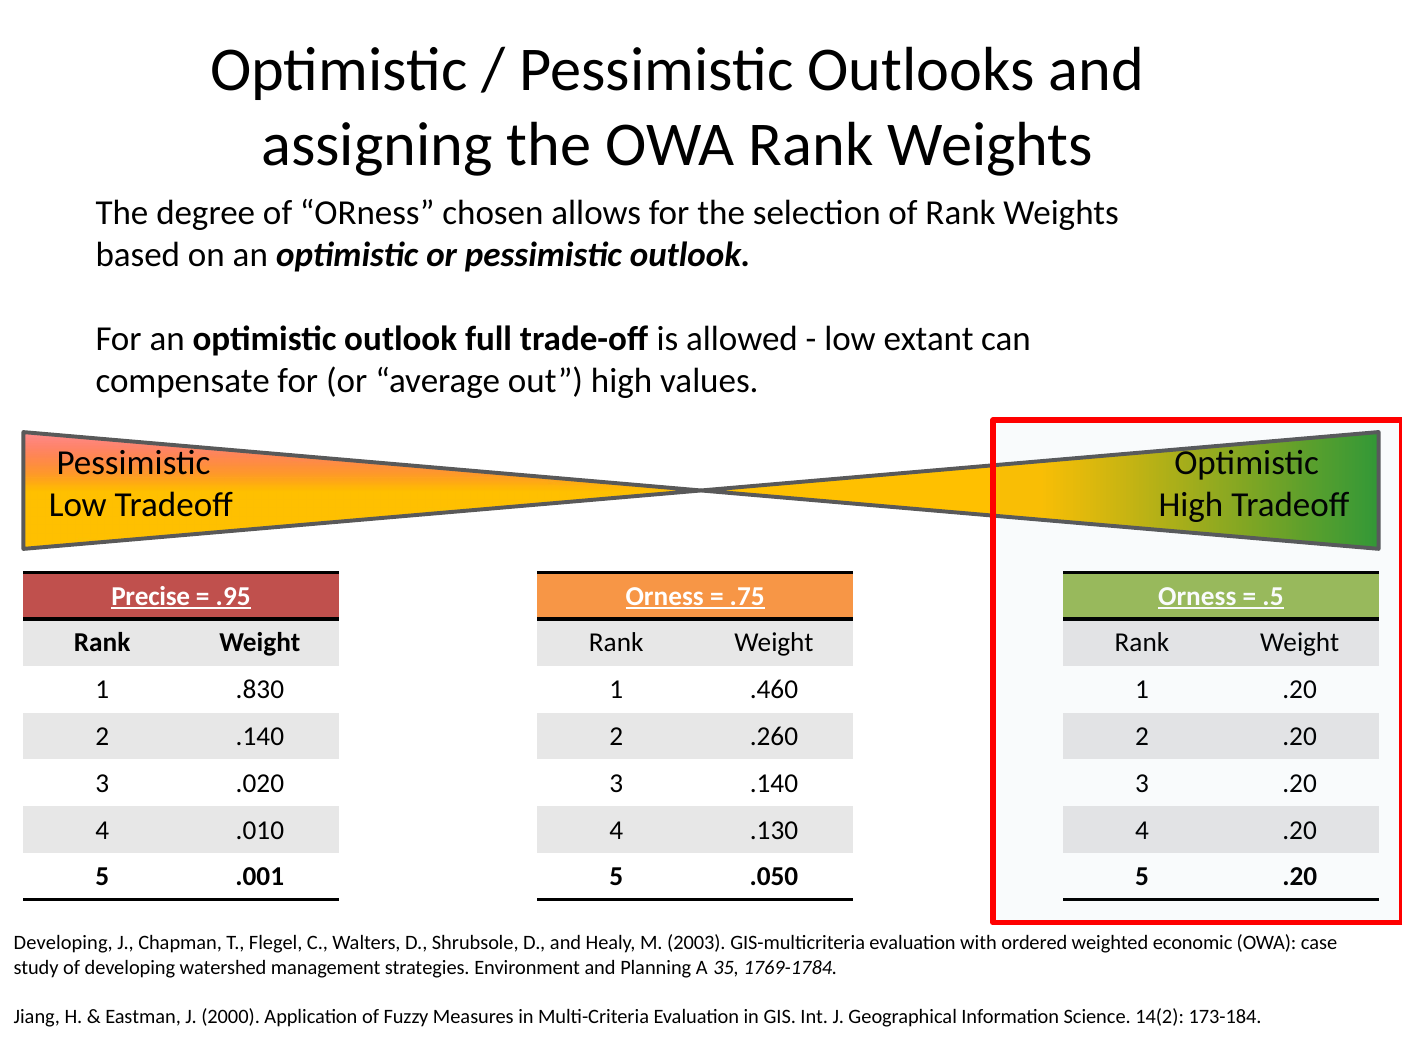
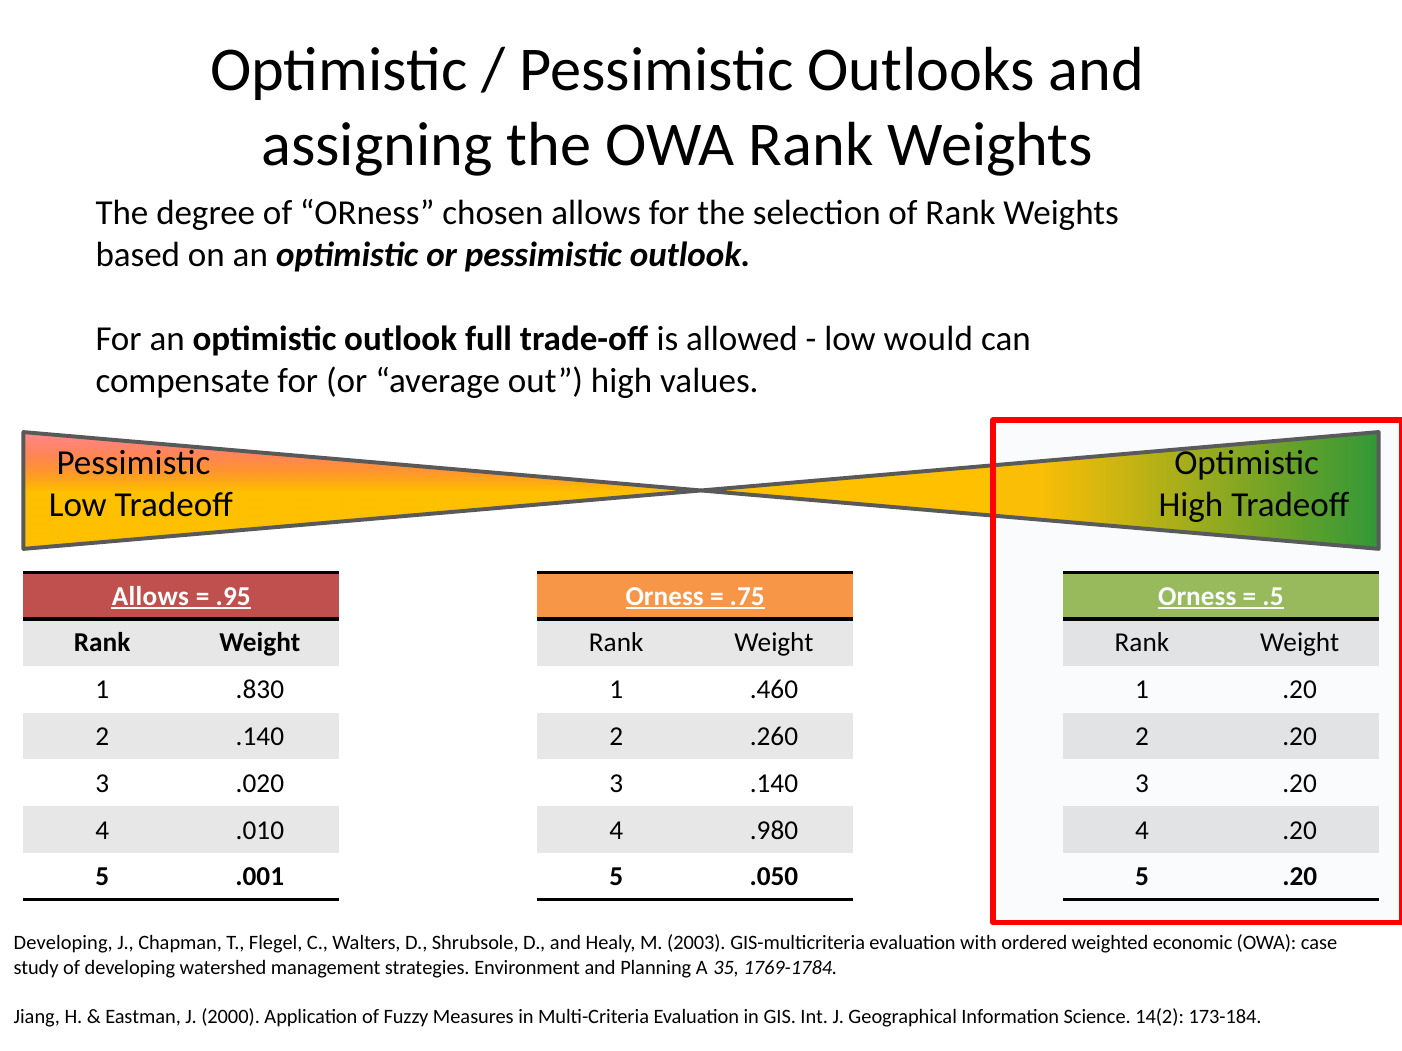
extant: extant -> would
Precise at (151, 596): Precise -> Allows
.130: .130 -> .980
